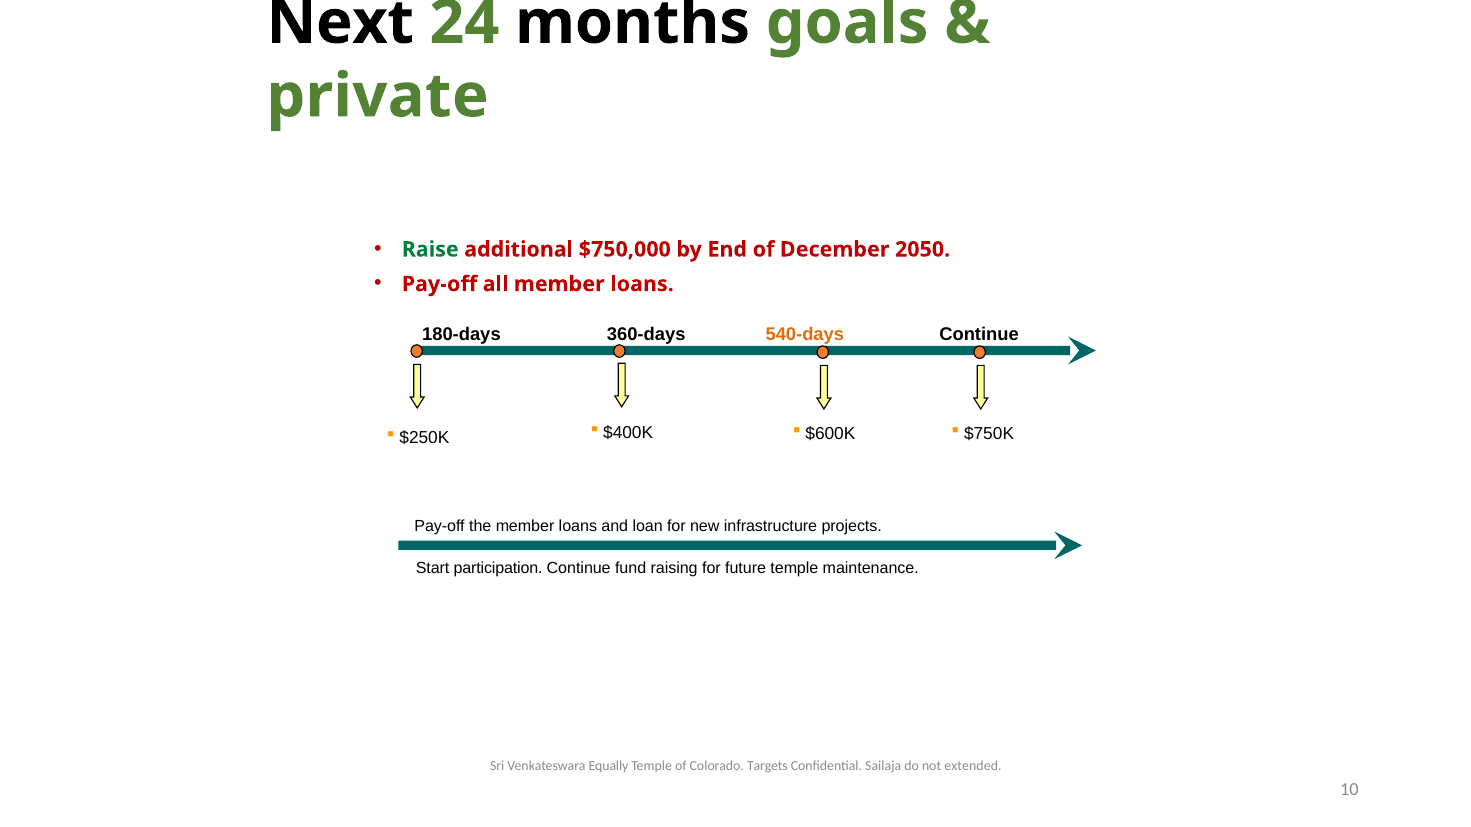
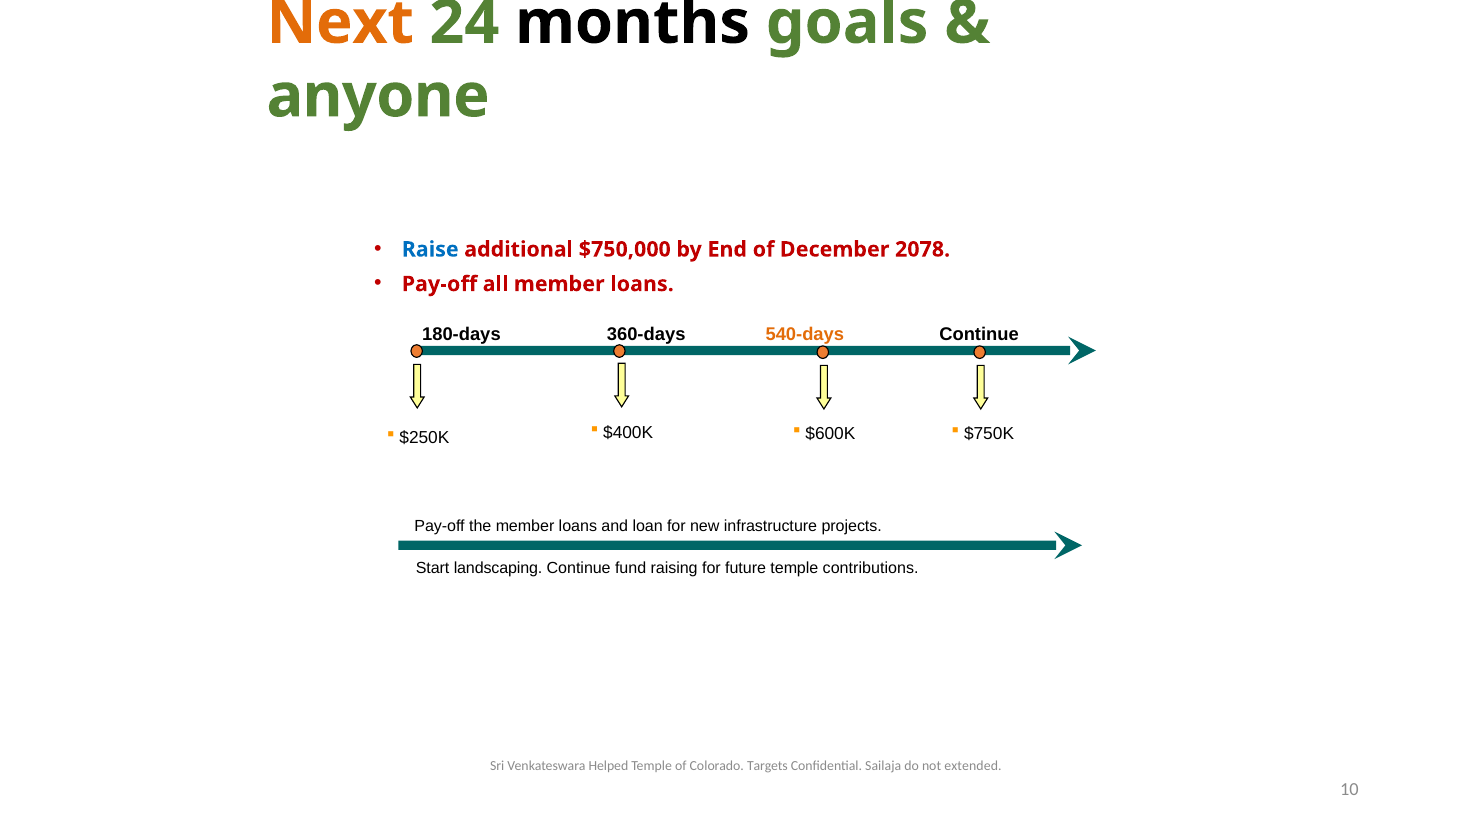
Next colour: black -> orange
private: private -> anyone
Raise colour: green -> blue
2050: 2050 -> 2078
participation: participation -> landscaping
maintenance: maintenance -> contributions
Equally: Equally -> Helped
